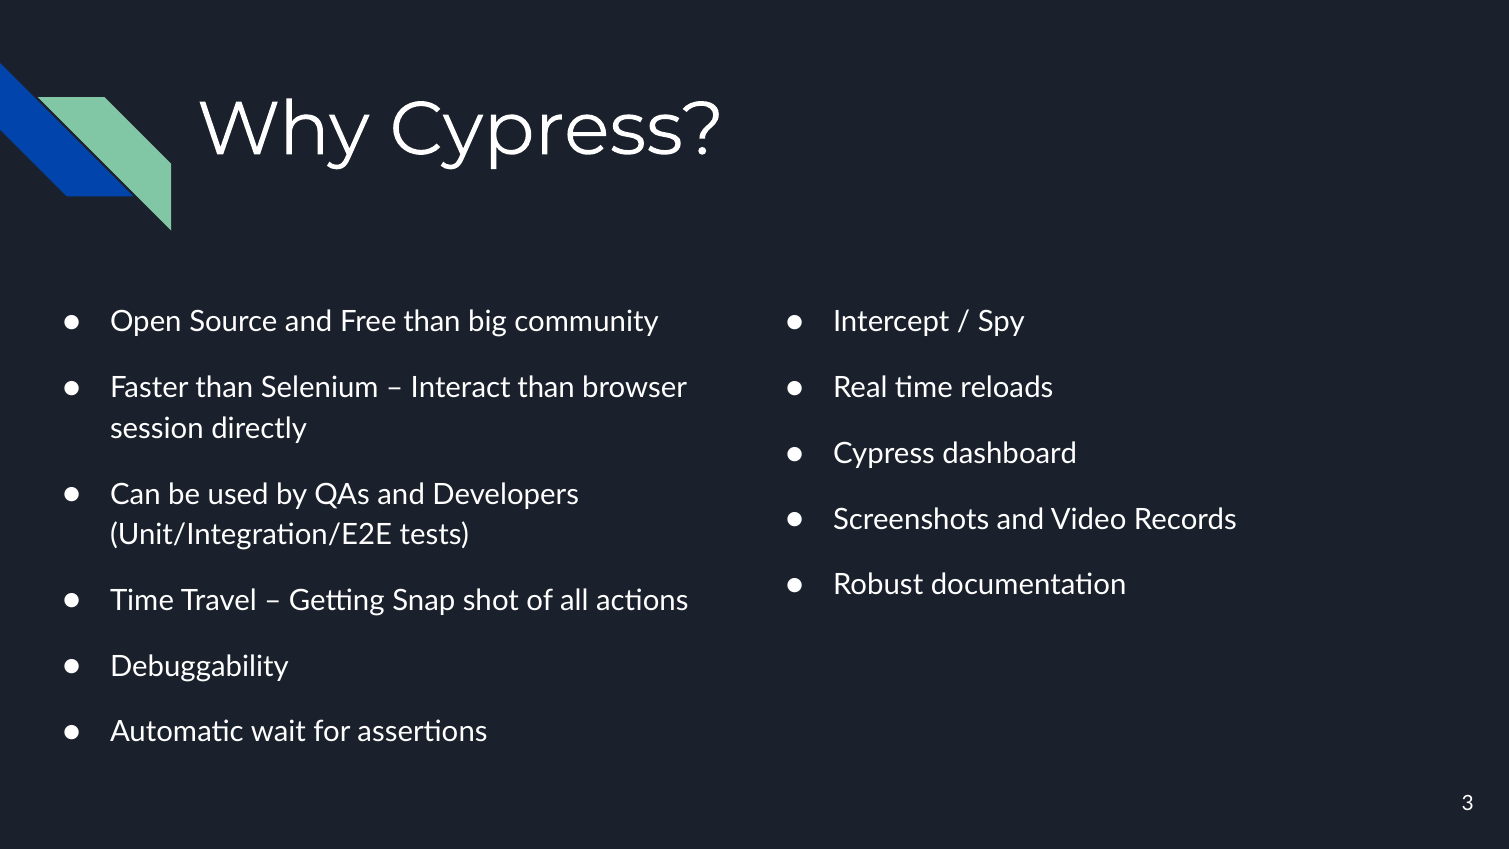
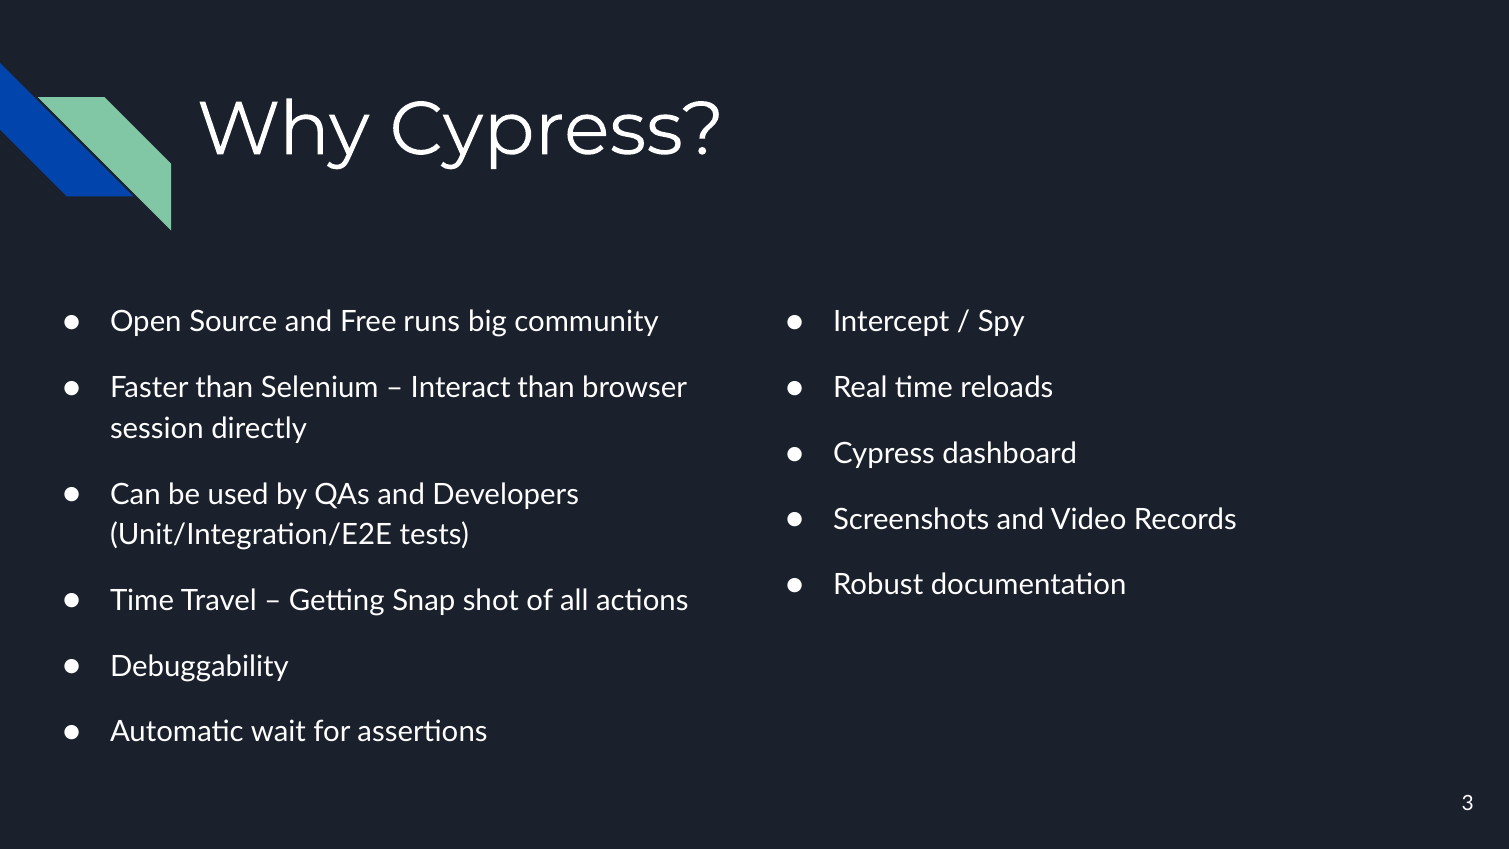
Free than: than -> runs
